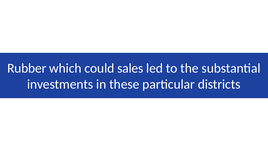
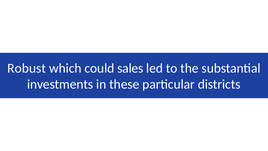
Rubber: Rubber -> Robust
